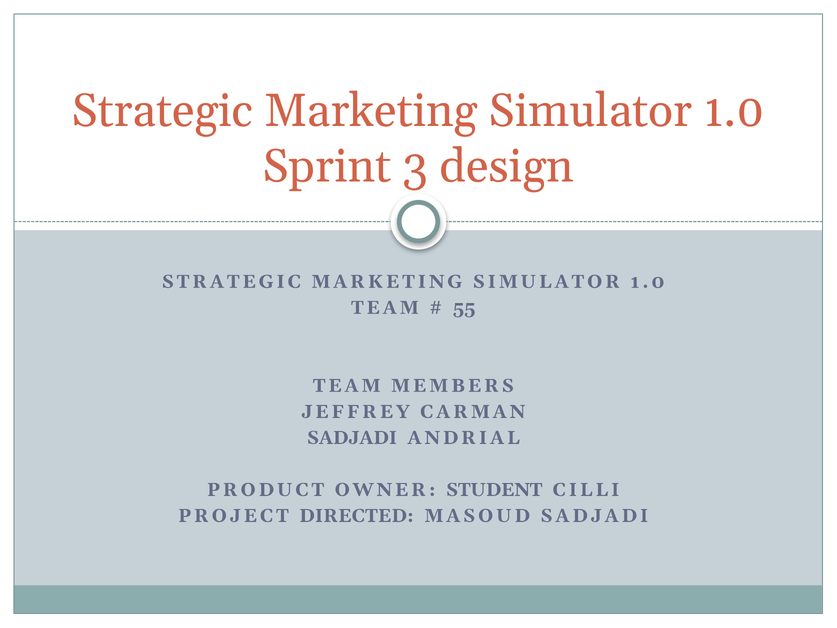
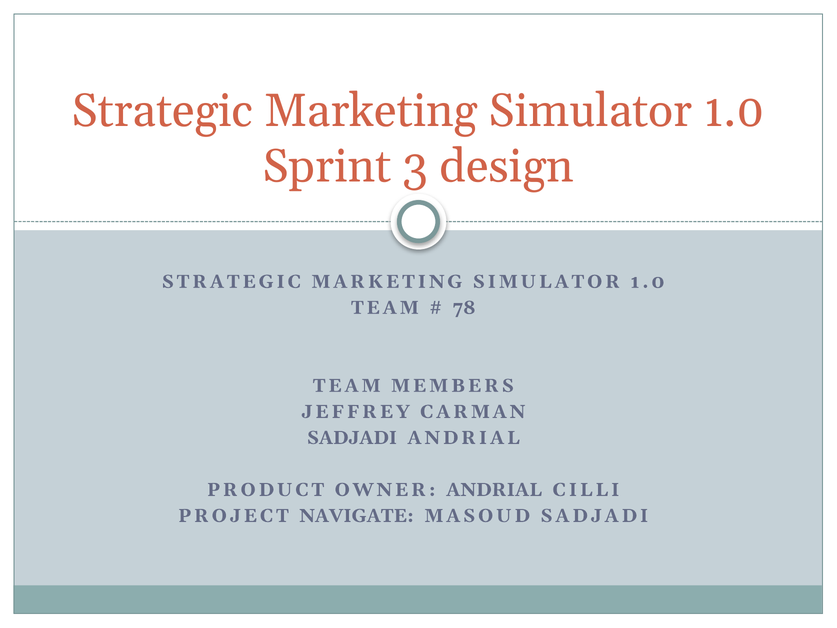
55: 55 -> 78
OWNER STUDENT: STUDENT -> ANDRIAL
DIRECTED: DIRECTED -> NAVIGATE
